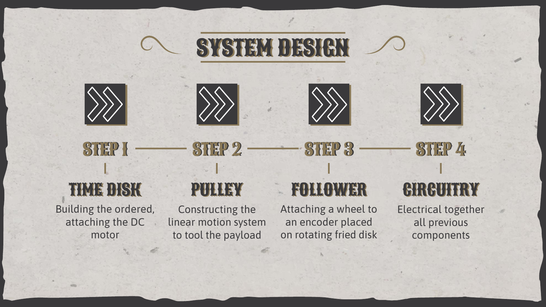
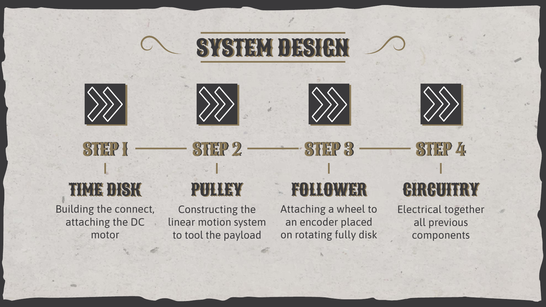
ordered: ordered -> connect
fried: fried -> fully
